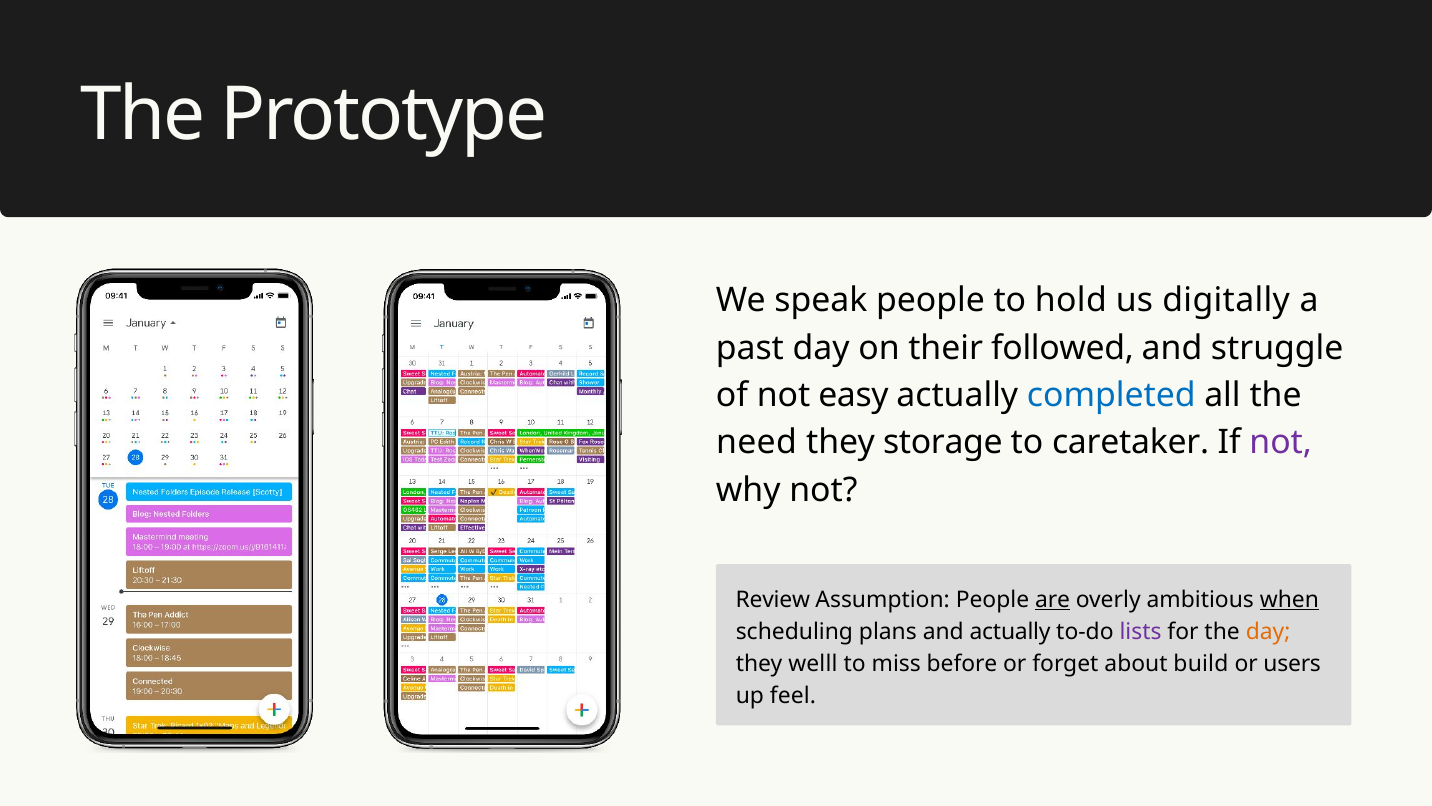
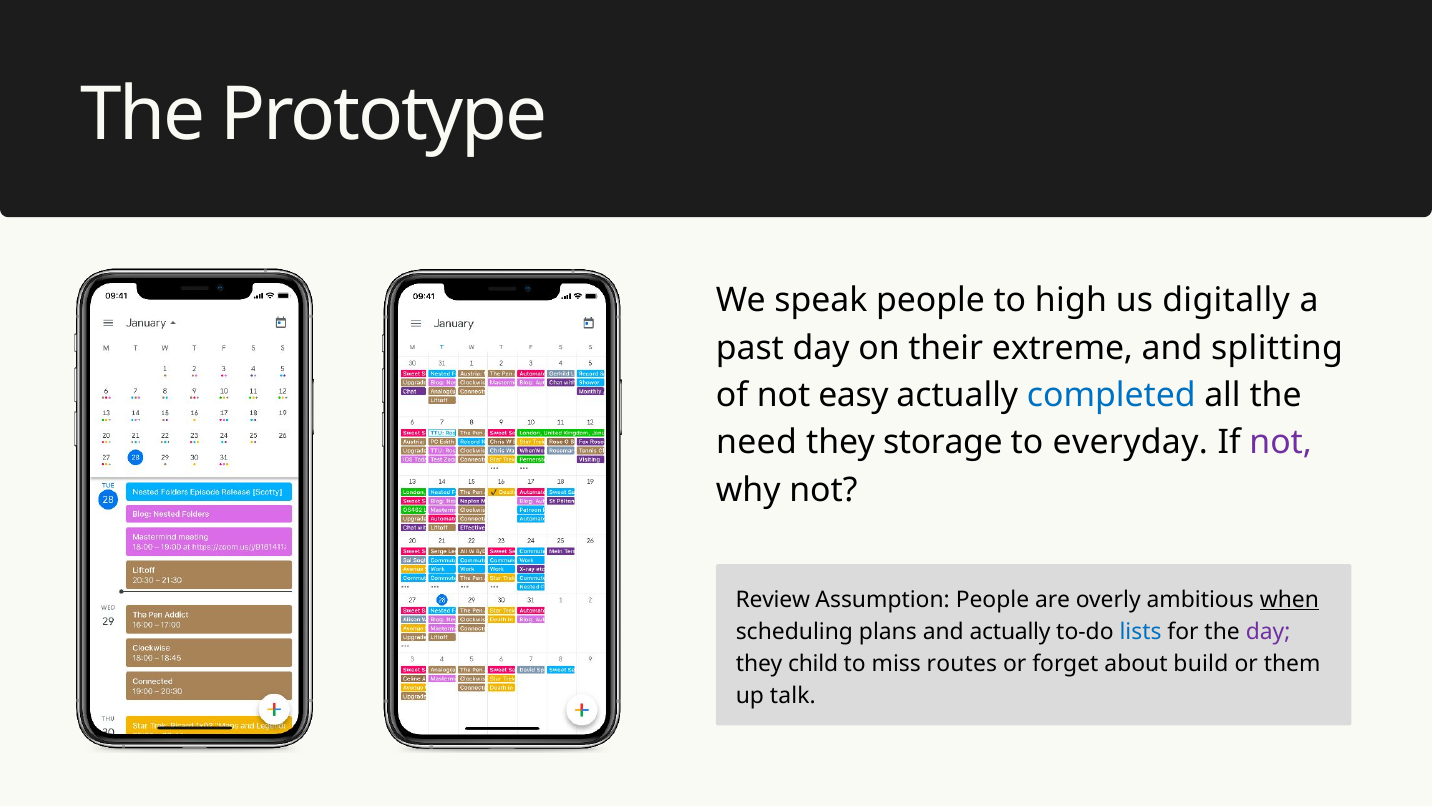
hold: hold -> high
followed: followed -> extreme
struggle: struggle -> splitting
caretaker: caretaker -> everyday
are underline: present -> none
lists colour: purple -> blue
day at (1268, 631) colour: orange -> purple
welll: welll -> child
before: before -> routes
users: users -> them
feel: feel -> talk
